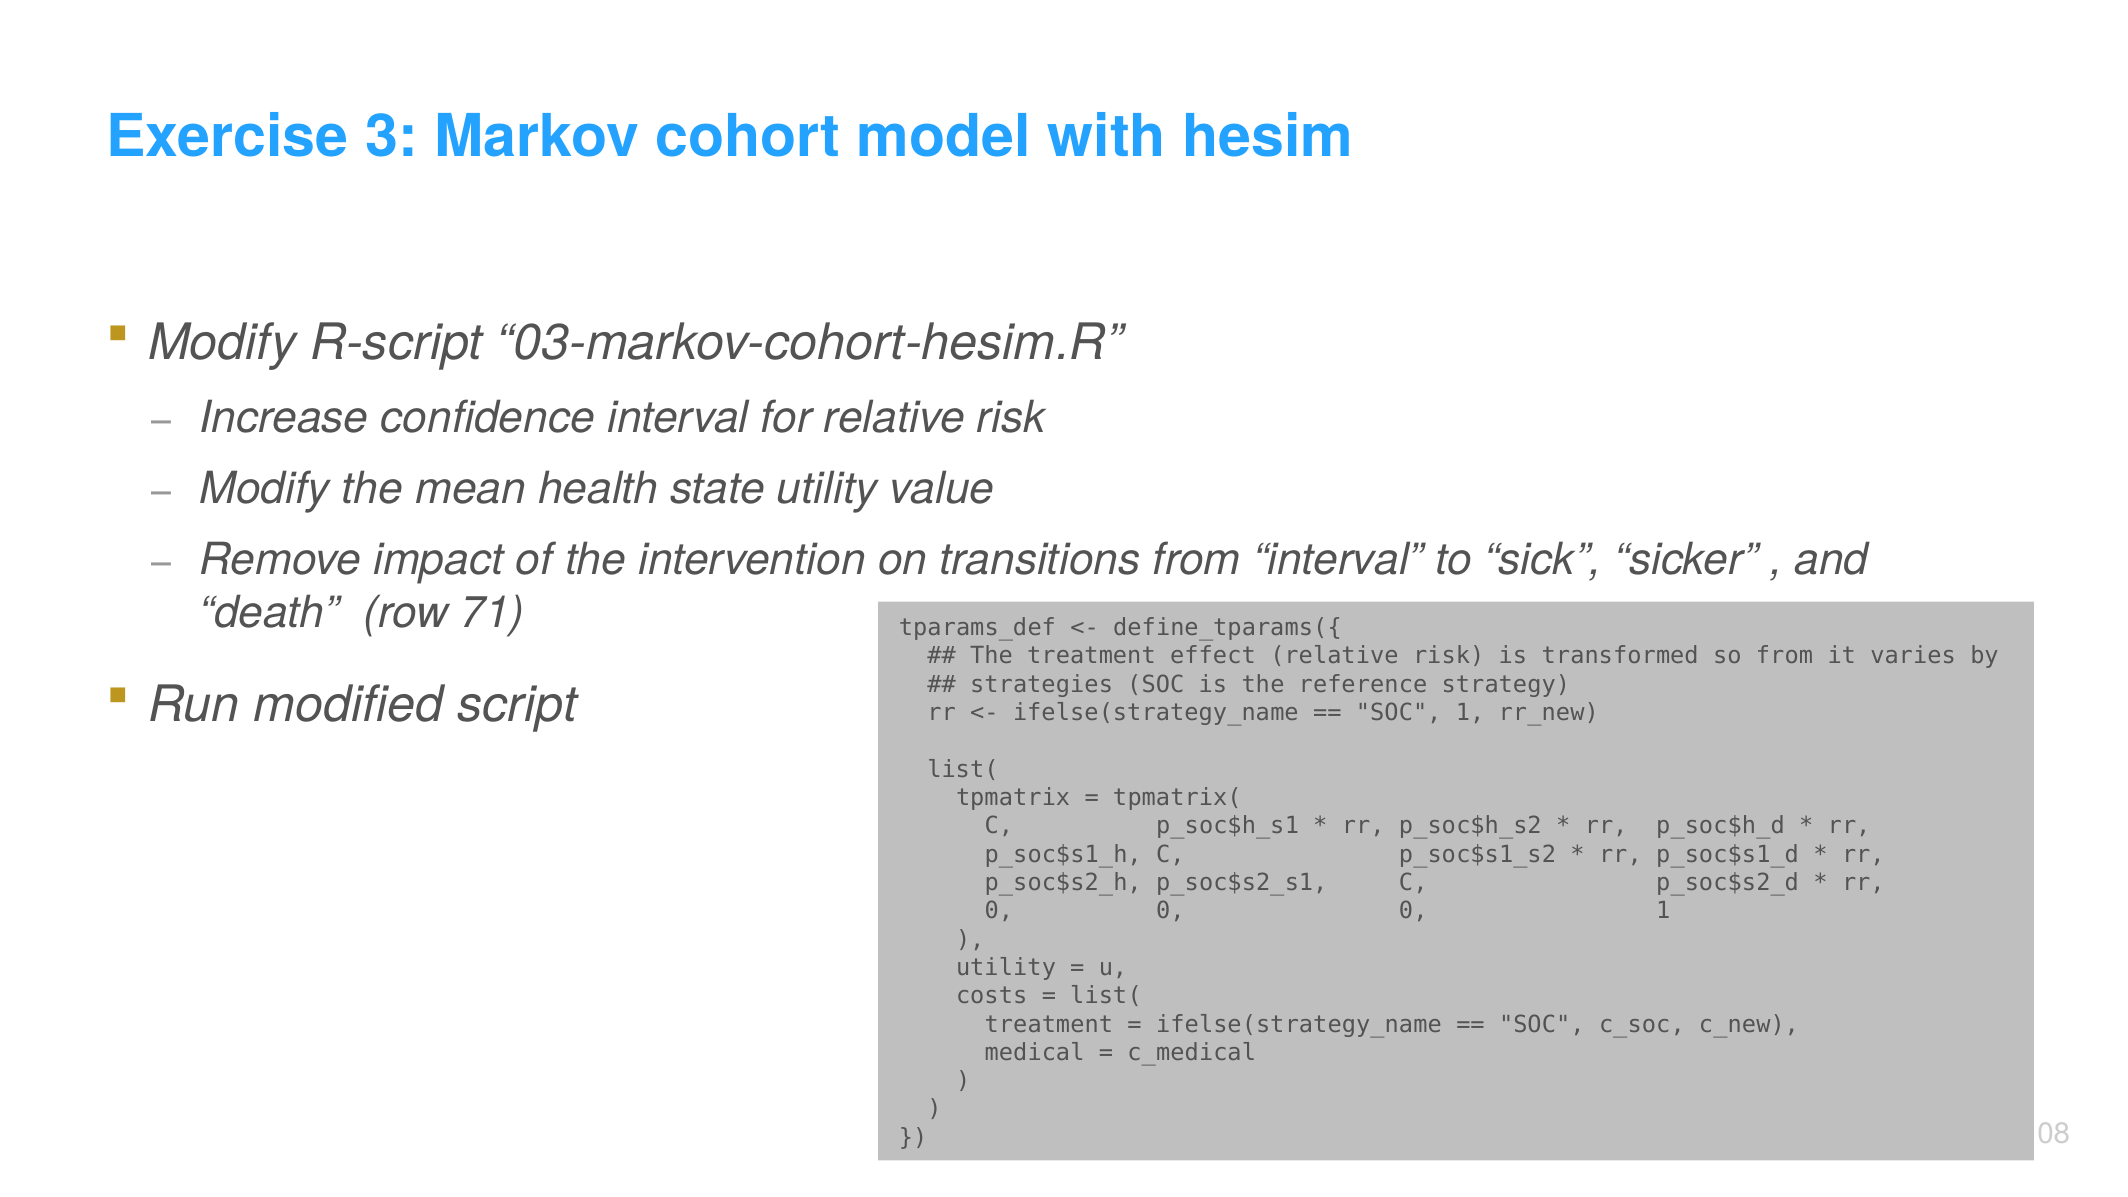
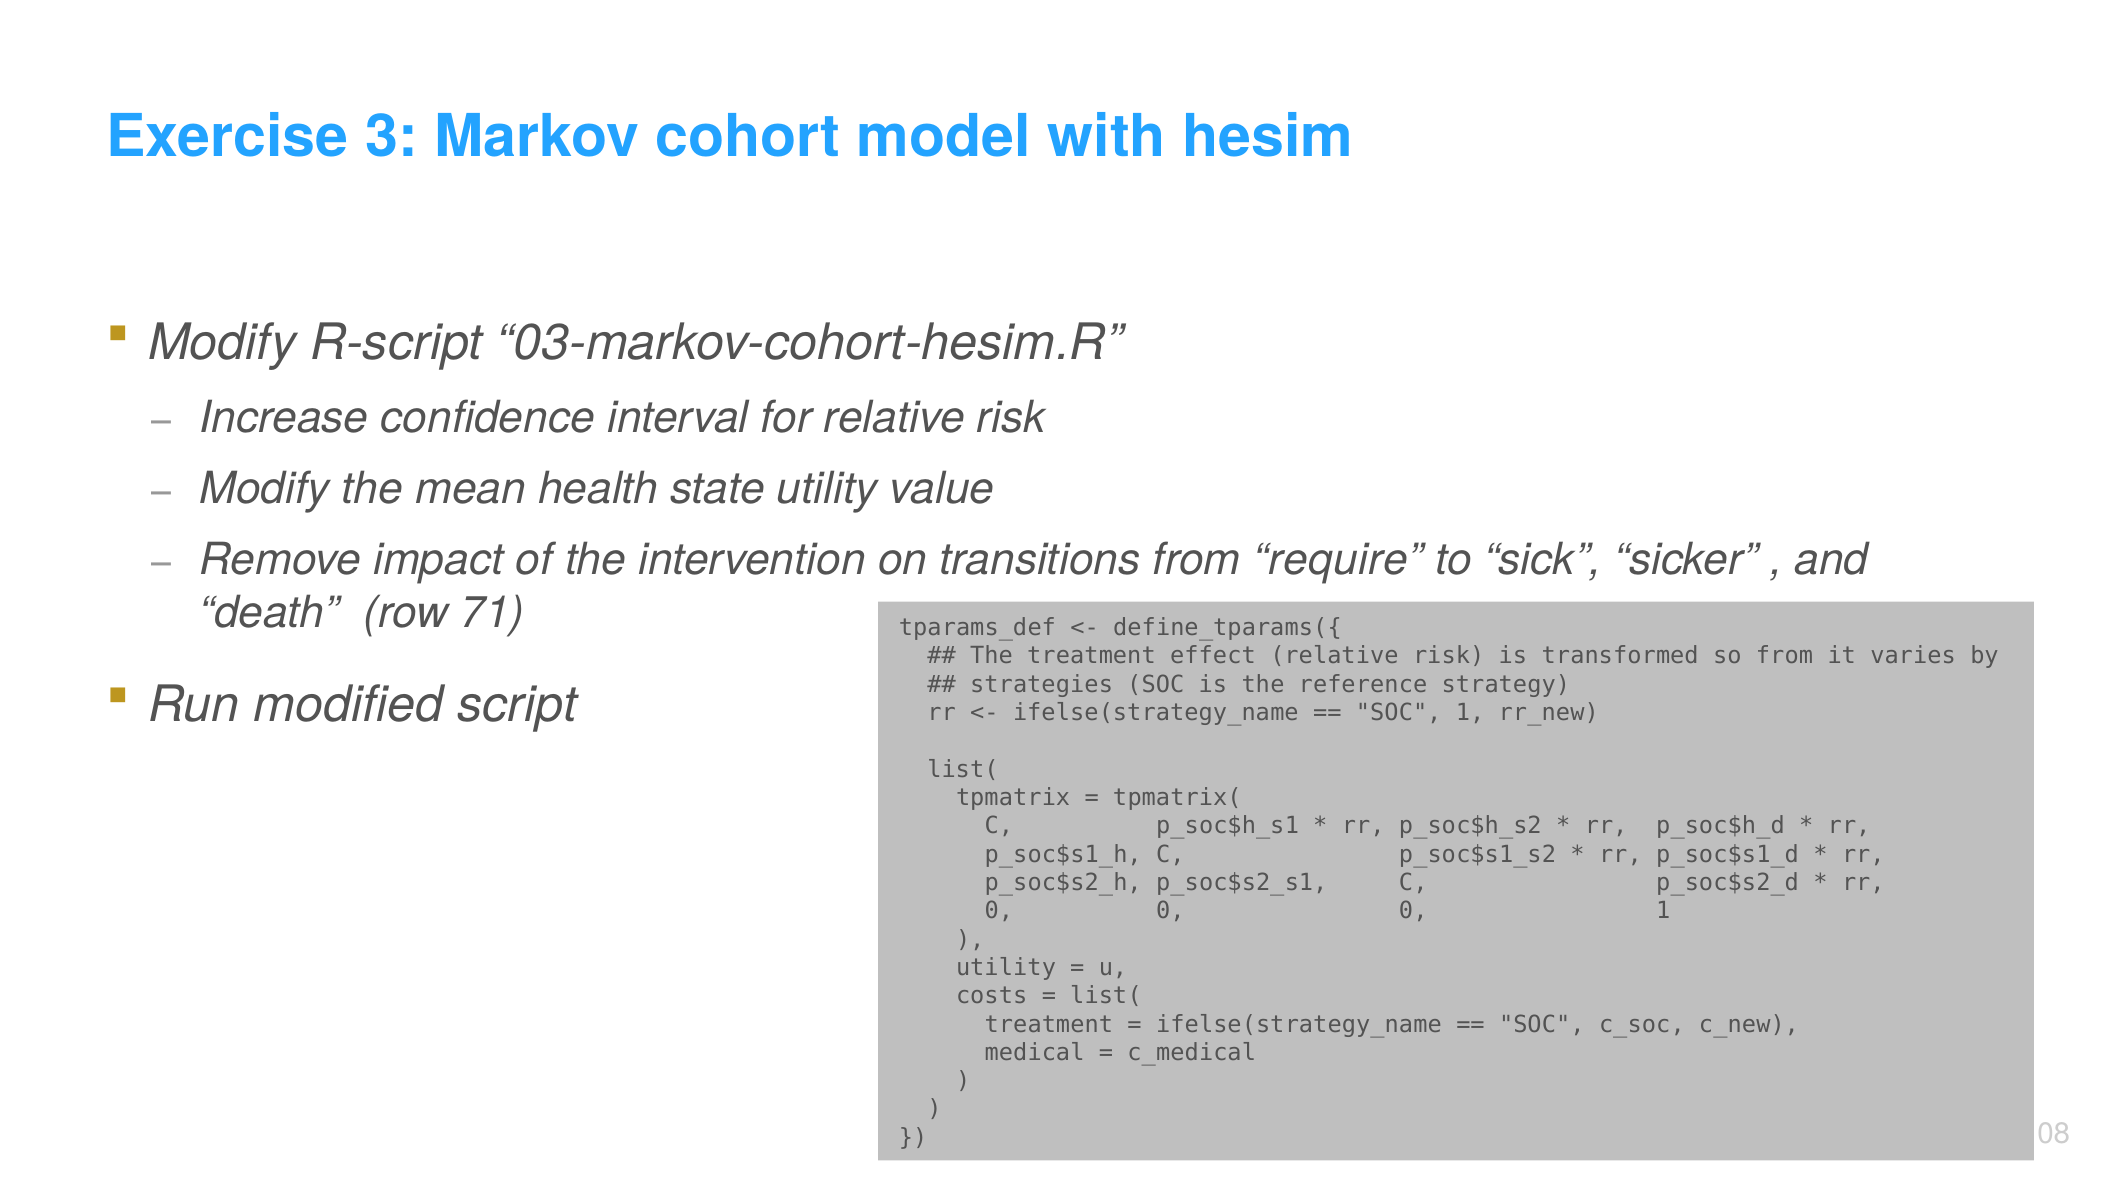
from interval: interval -> require
